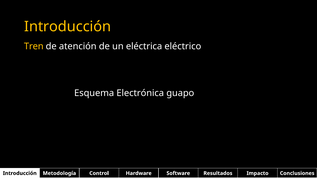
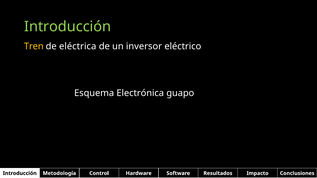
Introducción at (68, 27) colour: yellow -> light green
atención: atención -> eléctrica
eléctrica: eléctrica -> inversor
